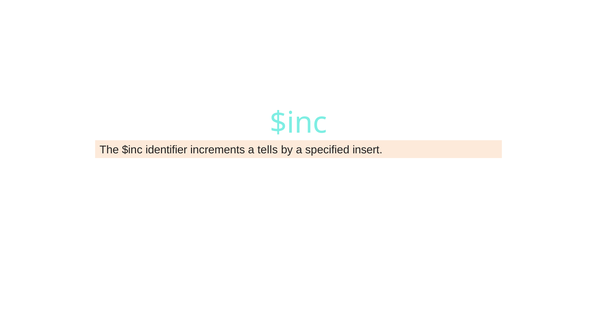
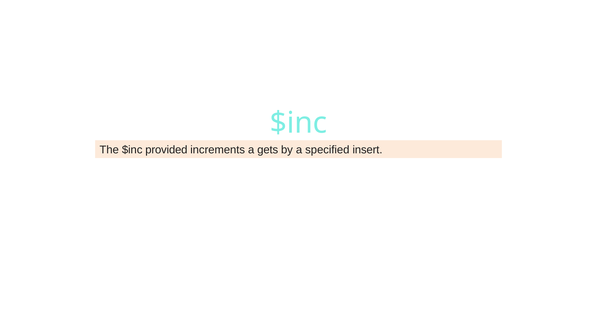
identifier: identifier -> provided
tells: tells -> gets
